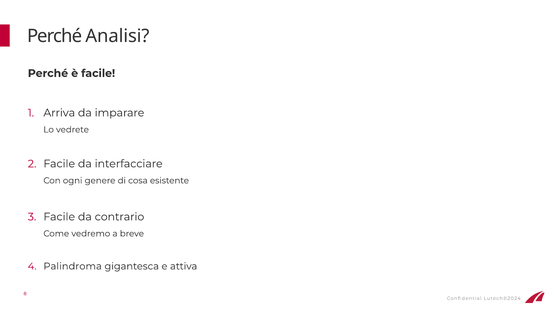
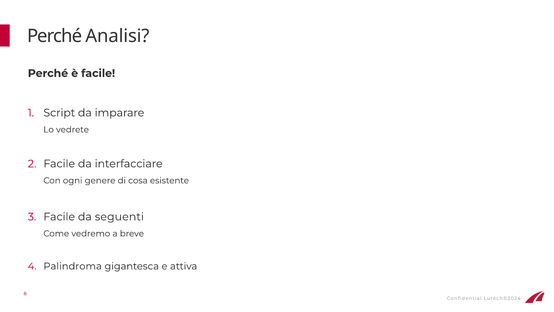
Arriva: Arriva -> Script
contrario: contrario -> seguenti
